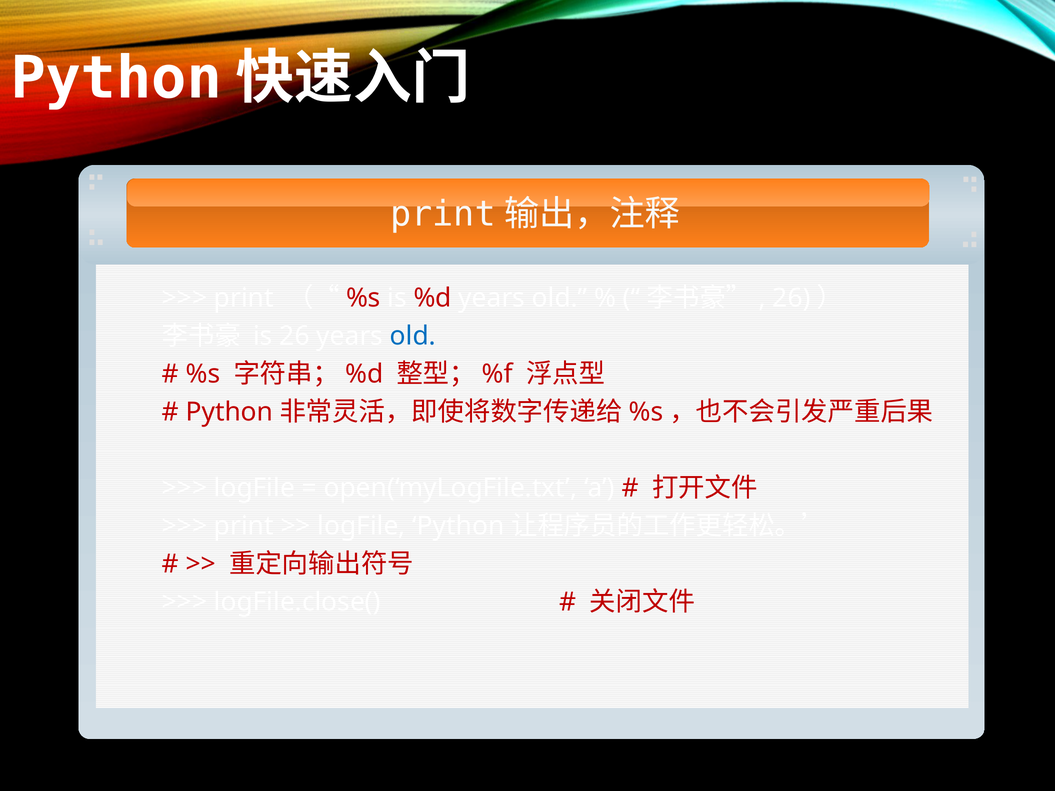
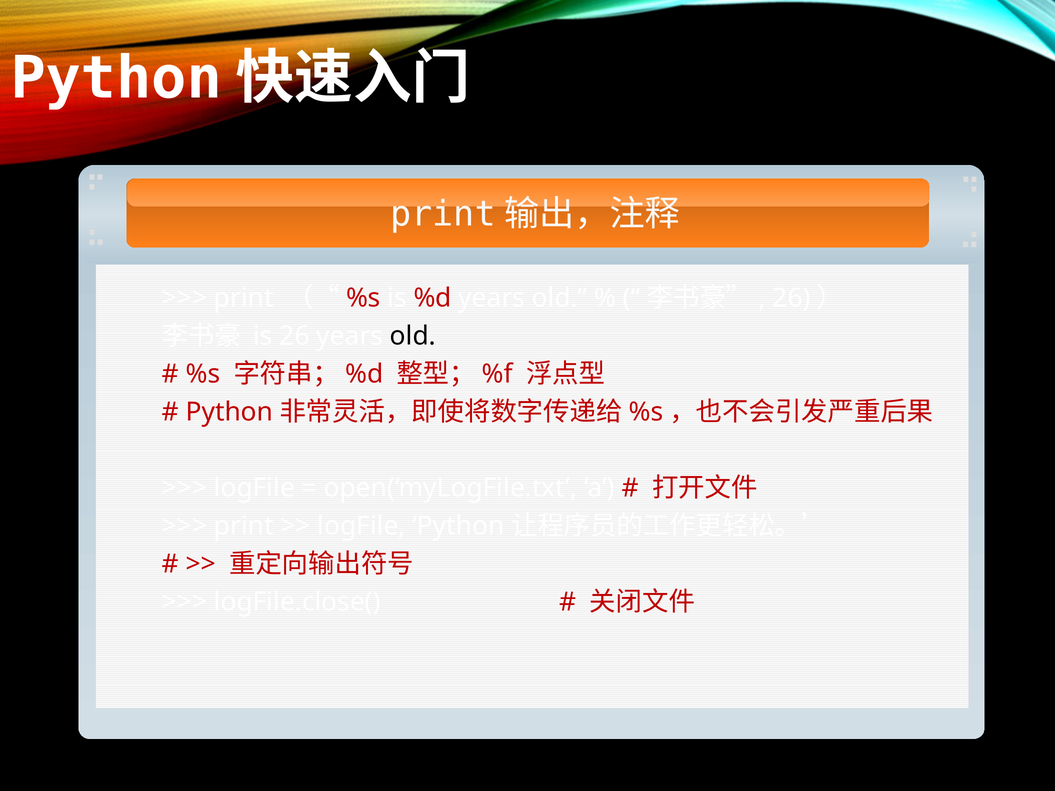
old at (413, 336) colour: blue -> black
